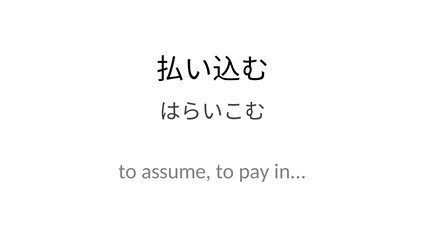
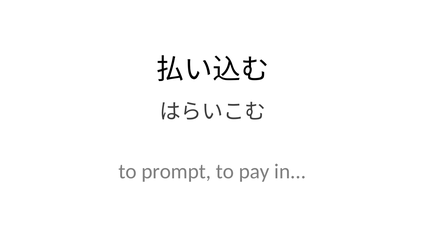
assume: assume -> prompt
